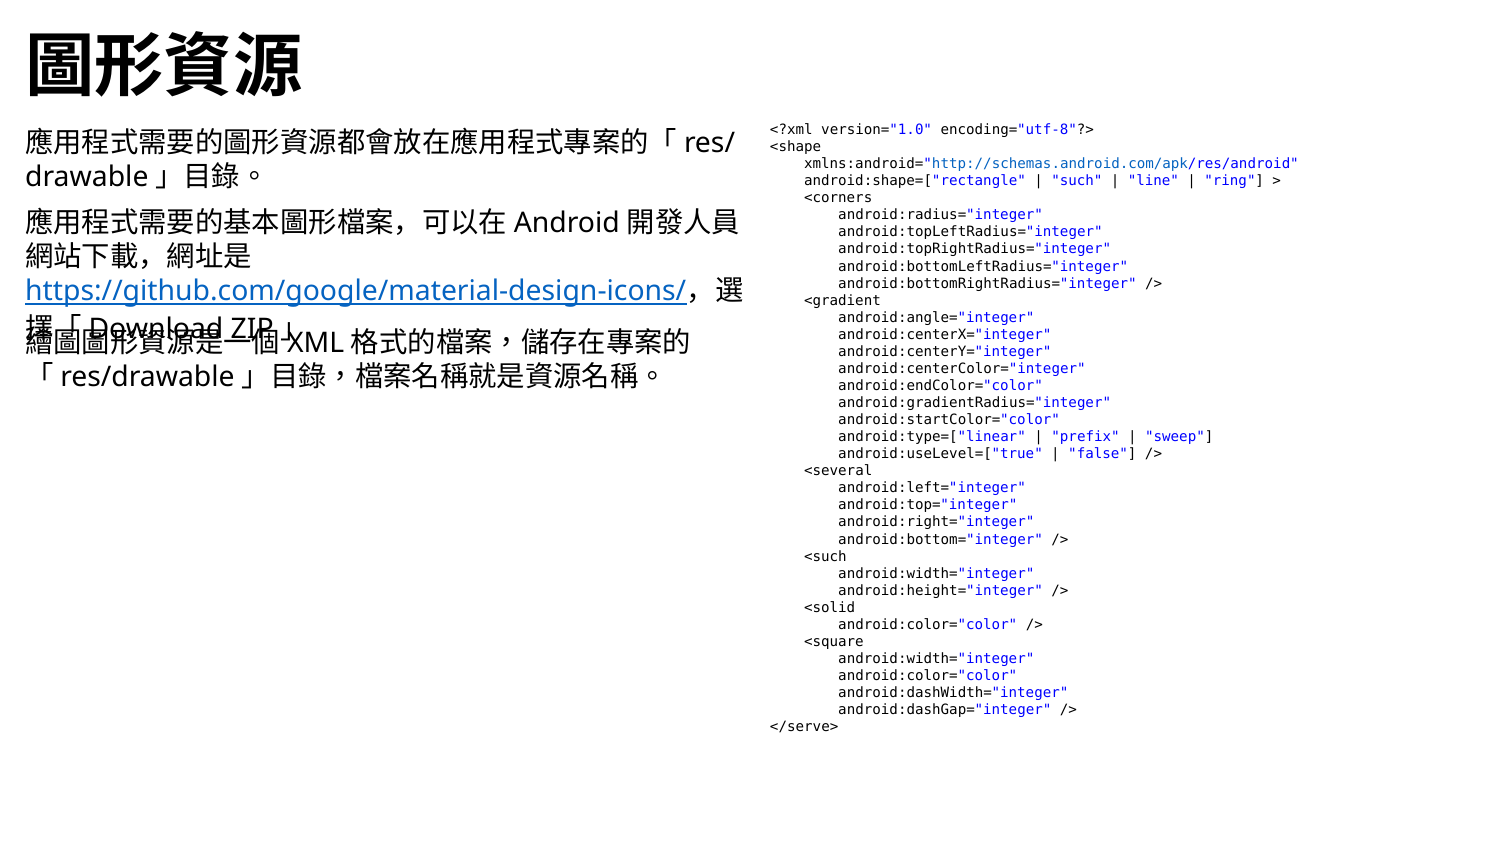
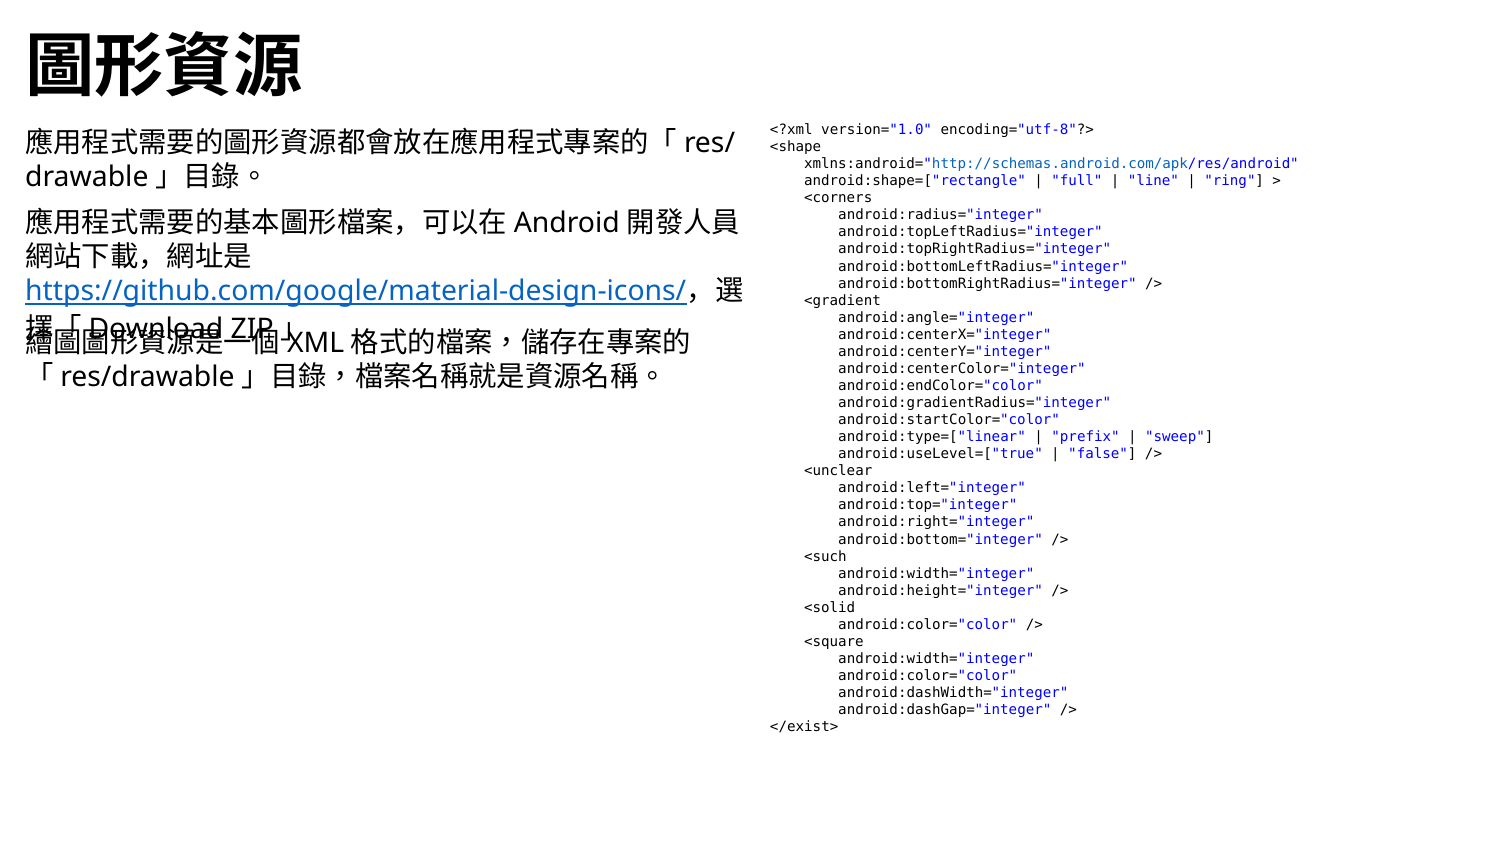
such: such -> full
<several: <several -> <unclear
</serve>: </serve> -> </exist>
